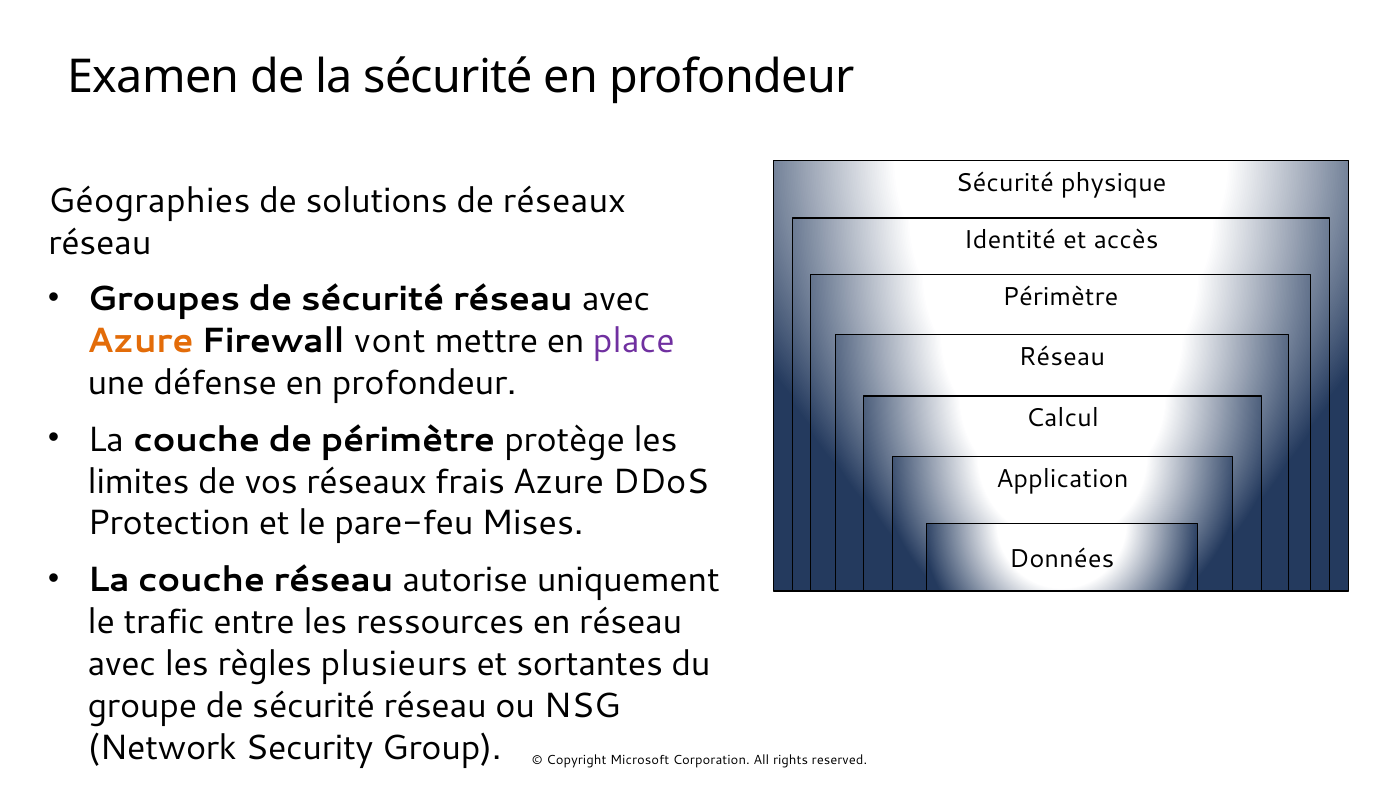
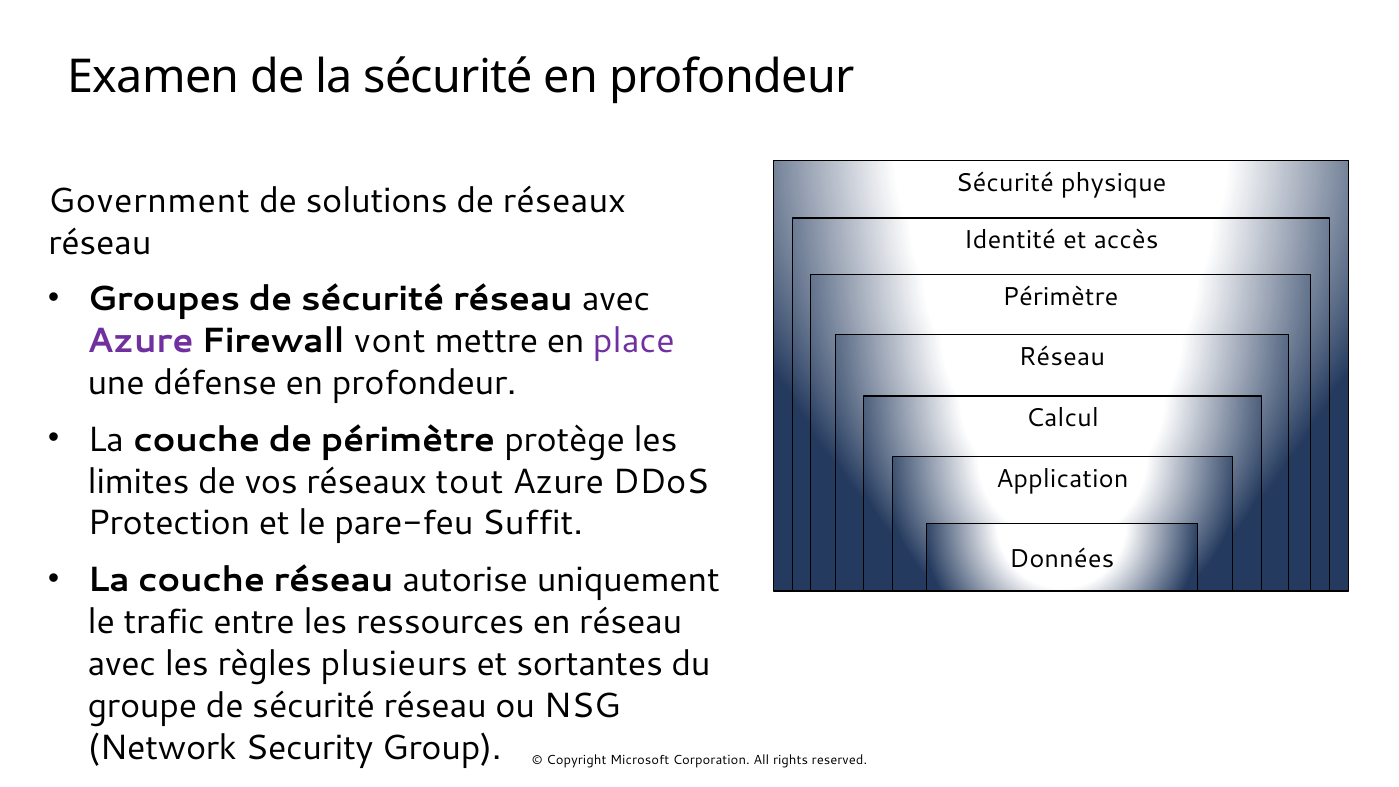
Géographies: Géographies -> Government
Azure at (140, 341) colour: orange -> purple
frais: frais -> tout
Mises: Mises -> Suffit
